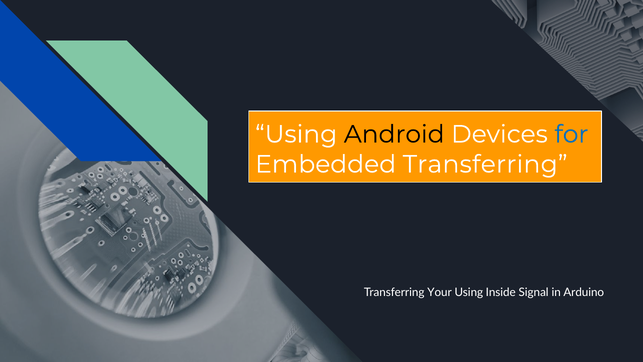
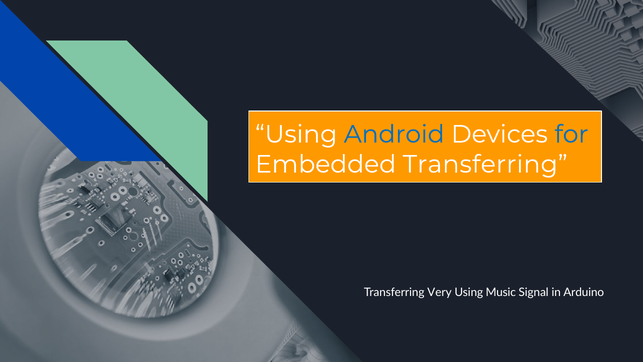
Android colour: black -> blue
Your: Your -> Very
Inside: Inside -> Music
